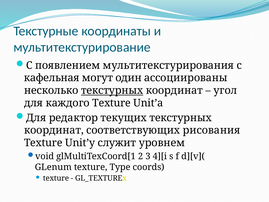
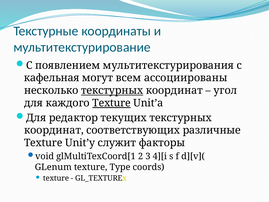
один: один -> всем
Texture at (112, 103) underline: none -> present
рисования: рисования -> различные
уровнем: уровнем -> факторы
